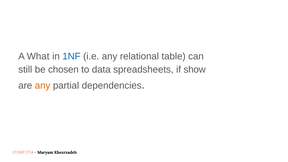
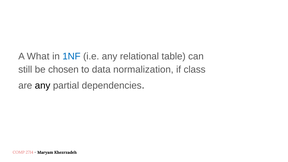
spreadsheets: spreadsheets -> normalization
show: show -> class
any at (43, 86) colour: orange -> black
